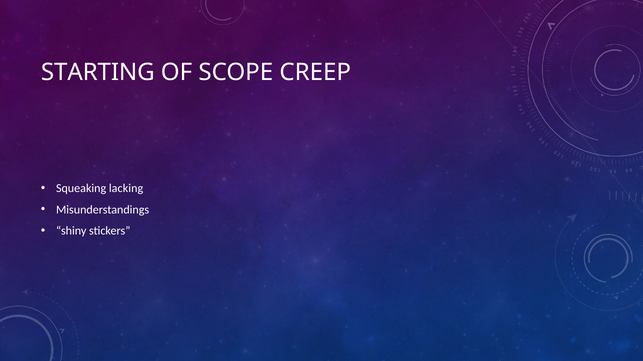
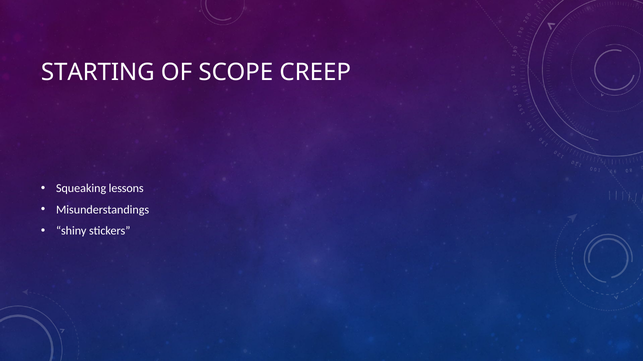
lacking: lacking -> lessons
